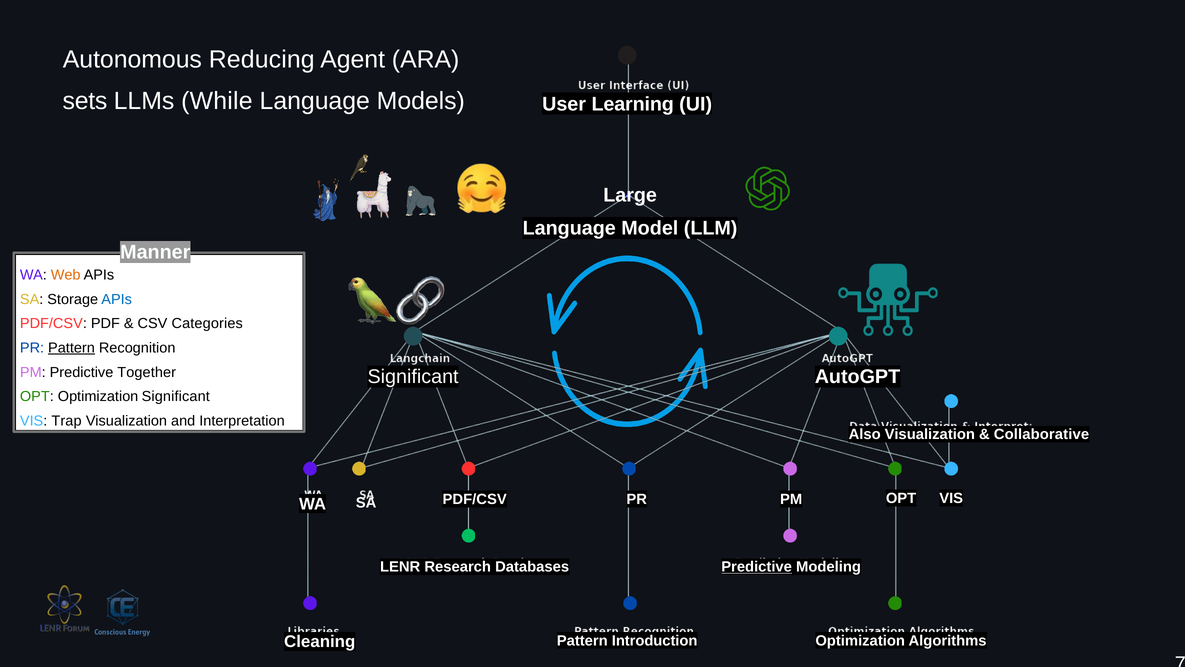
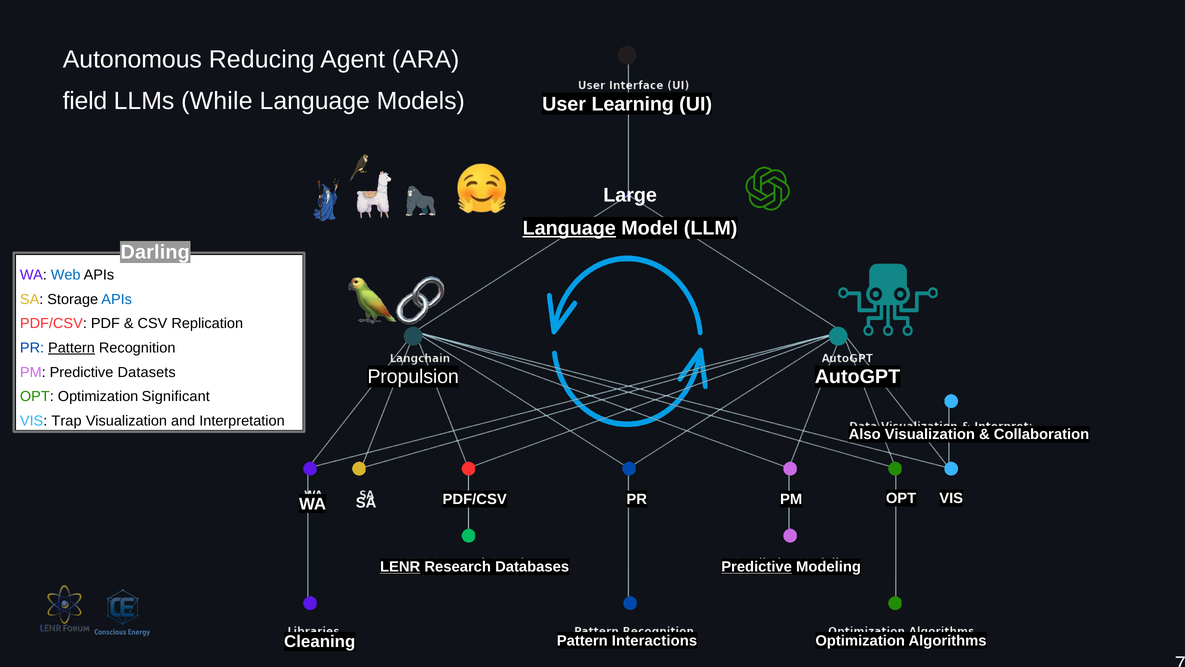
sets: sets -> field
Language at (569, 228) underline: none -> present
Manner: Manner -> Darling
Web colour: orange -> blue
Categories: Categories -> Replication
Together: Together -> Datasets
Significant at (413, 376): Significant -> Propulsion
Collaborative: Collaborative -> Collaboration
LENR underline: none -> present
Introduction: Introduction -> Interactions
